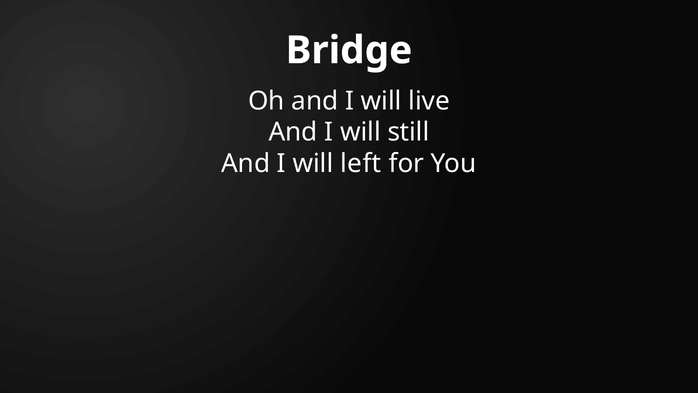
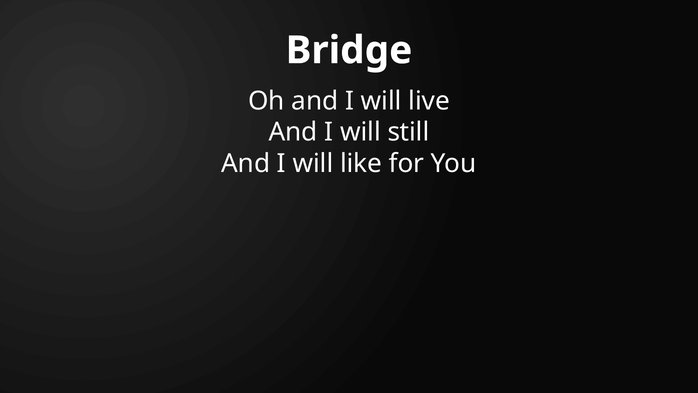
left: left -> like
